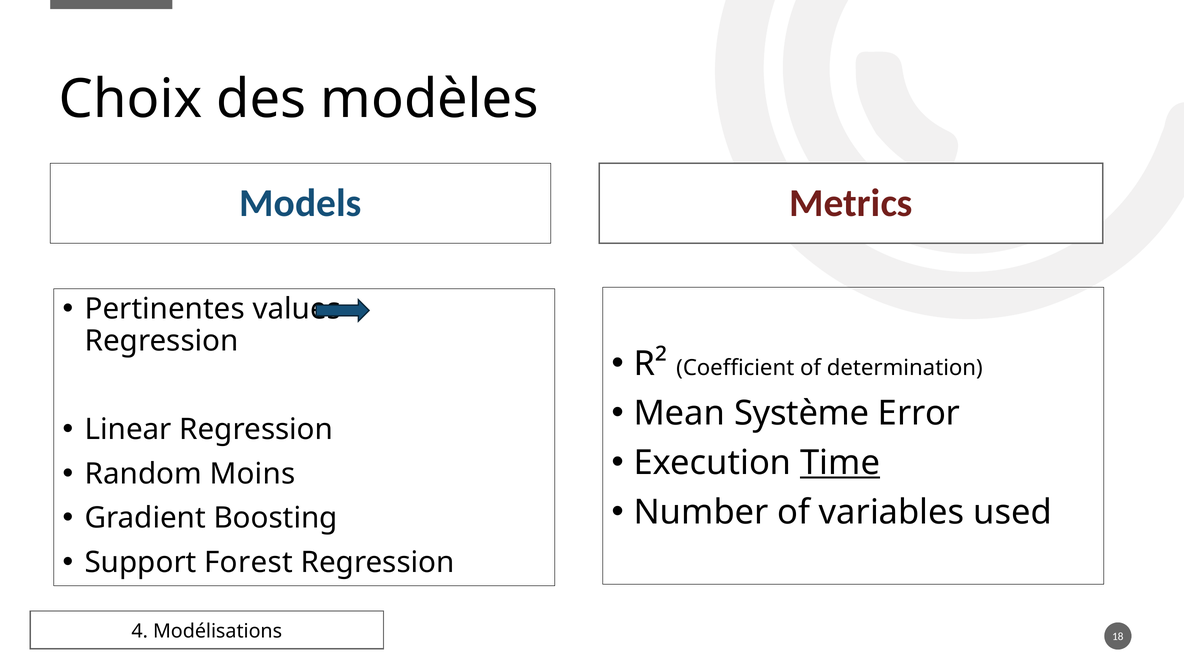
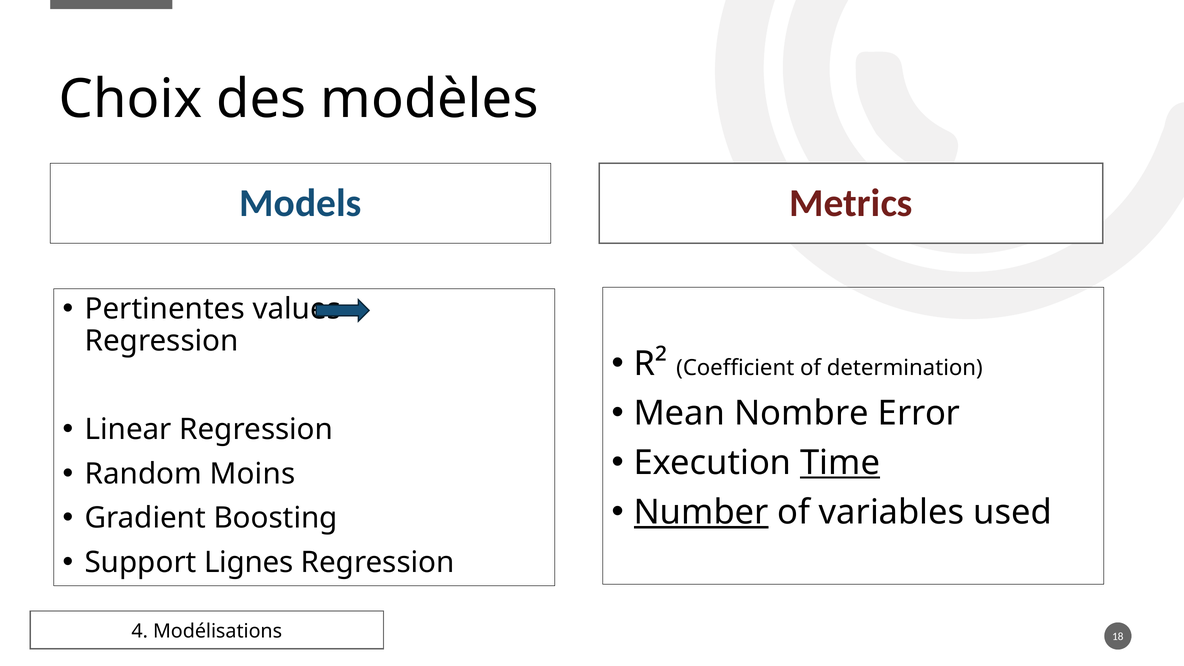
Système: Système -> Nombre
Number underline: none -> present
Forest: Forest -> Lignes
